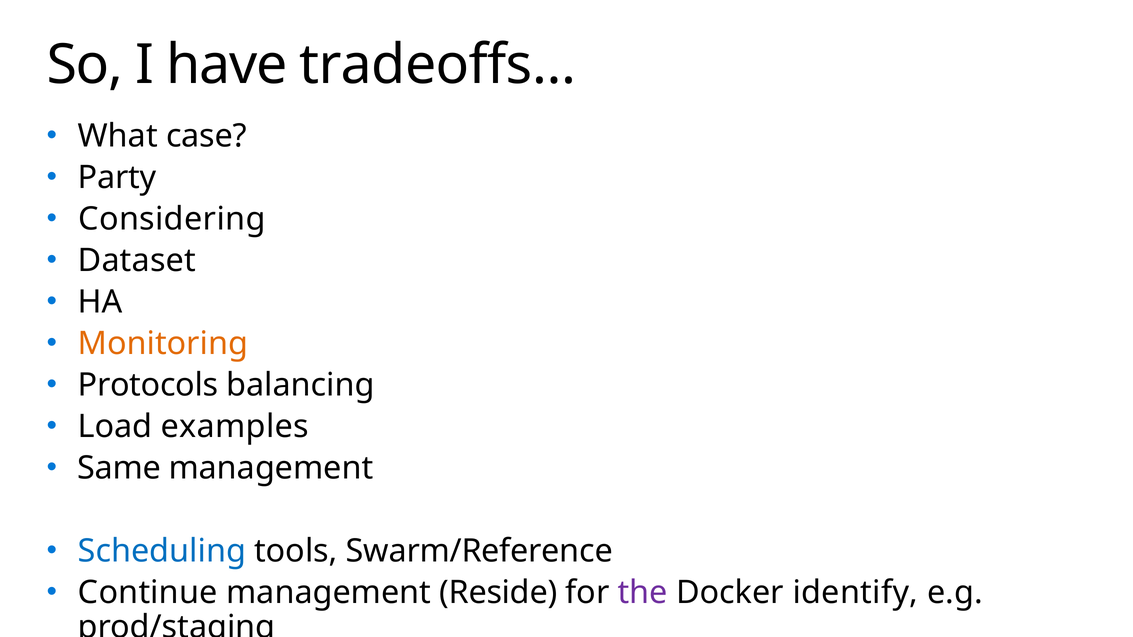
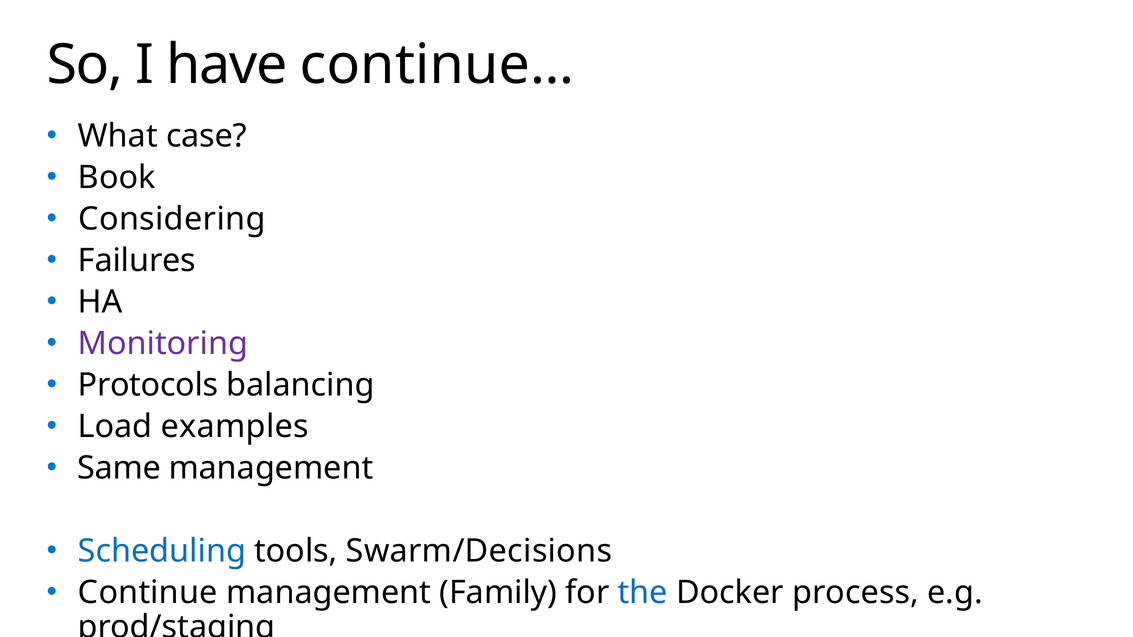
tradeoffs…: tradeoffs… -> continue…
Party: Party -> Book
Dataset: Dataset -> Failures
Monitoring colour: orange -> purple
Swarm/Reference: Swarm/Reference -> Swarm/Decisions
Reside: Reside -> Family
the colour: purple -> blue
identify: identify -> process
